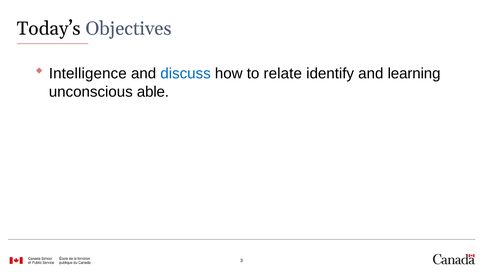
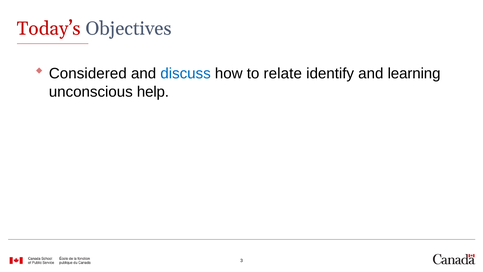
Today’s colour: black -> red
Intelligence: Intelligence -> Considered
able: able -> help
